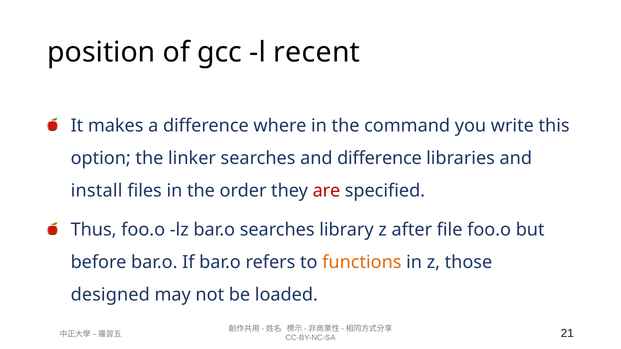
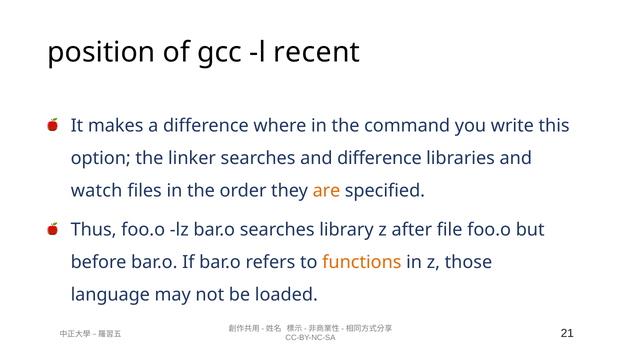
install: install -> watch
are colour: red -> orange
designed: designed -> language
